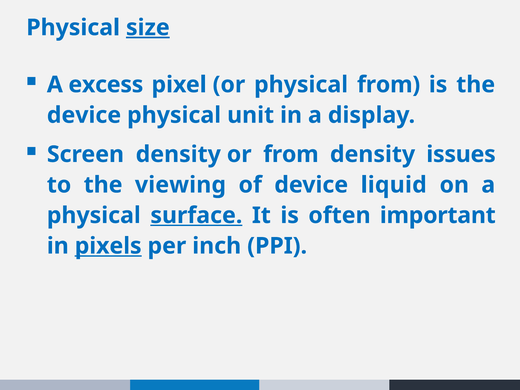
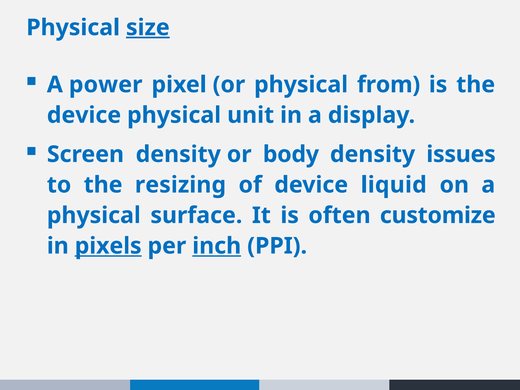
excess: excess -> power
or from: from -> body
viewing: viewing -> resizing
surface underline: present -> none
important: important -> customize
inch underline: none -> present
